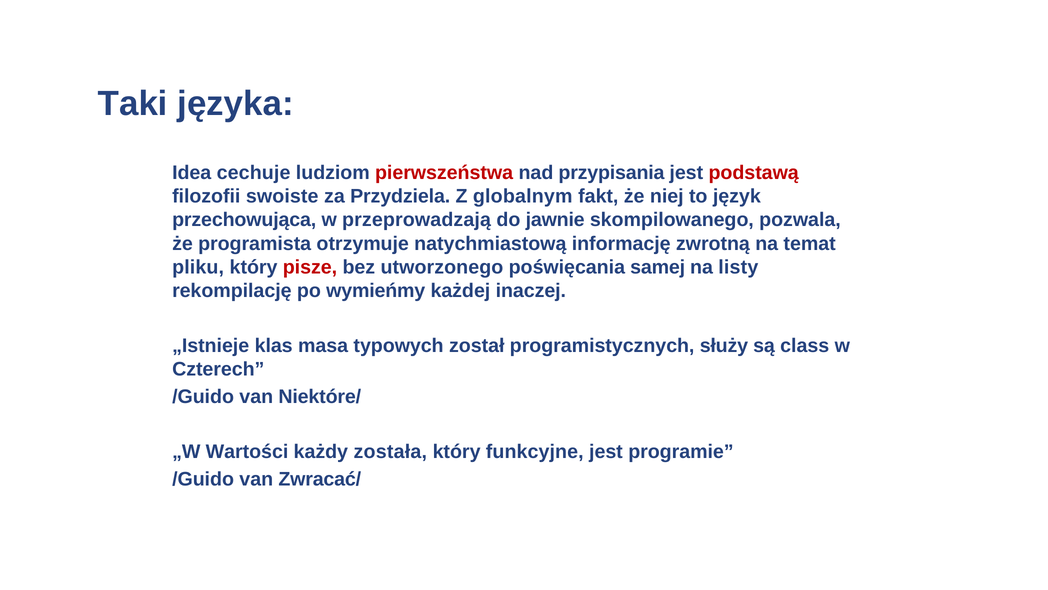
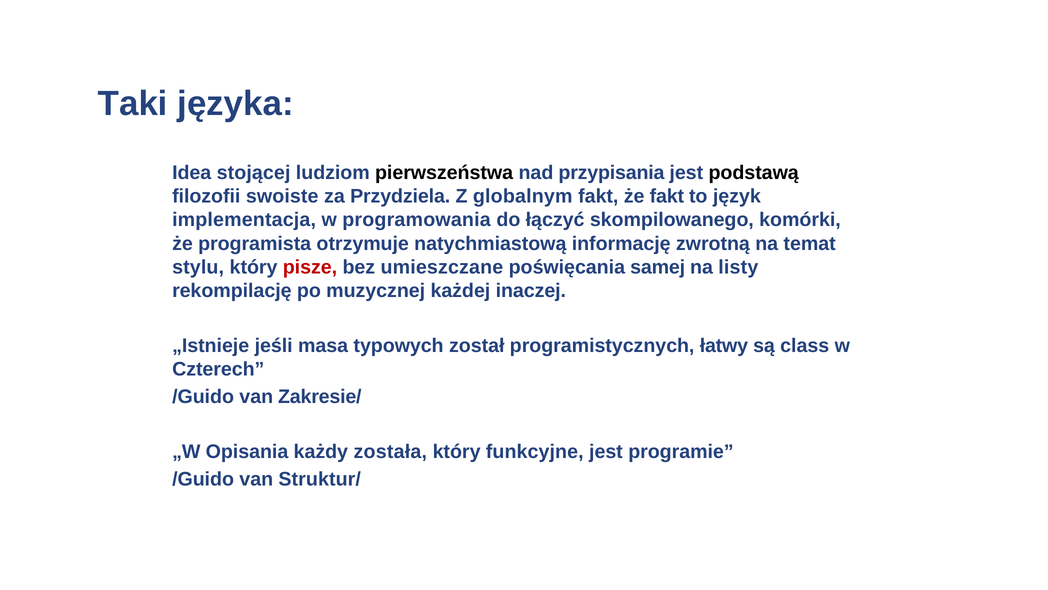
cechuje: cechuje -> stojącej
pierwszeństwa colour: red -> black
podstawą colour: red -> black
że niej: niej -> fakt
przechowująca: przechowująca -> implementacja
przeprowadzają: przeprowadzają -> programowania
jawnie: jawnie -> łączyć
pozwala: pozwala -> komórki
pliku: pliku -> stylu
utworzonego: utworzonego -> umieszczane
wymieńmy: wymieńmy -> muzycznej
klas: klas -> jeśli
służy: służy -> łatwy
Niektóre/: Niektóre/ -> Zakresie/
Wartości: Wartości -> Opisania
Zwracać/: Zwracać/ -> Struktur/
